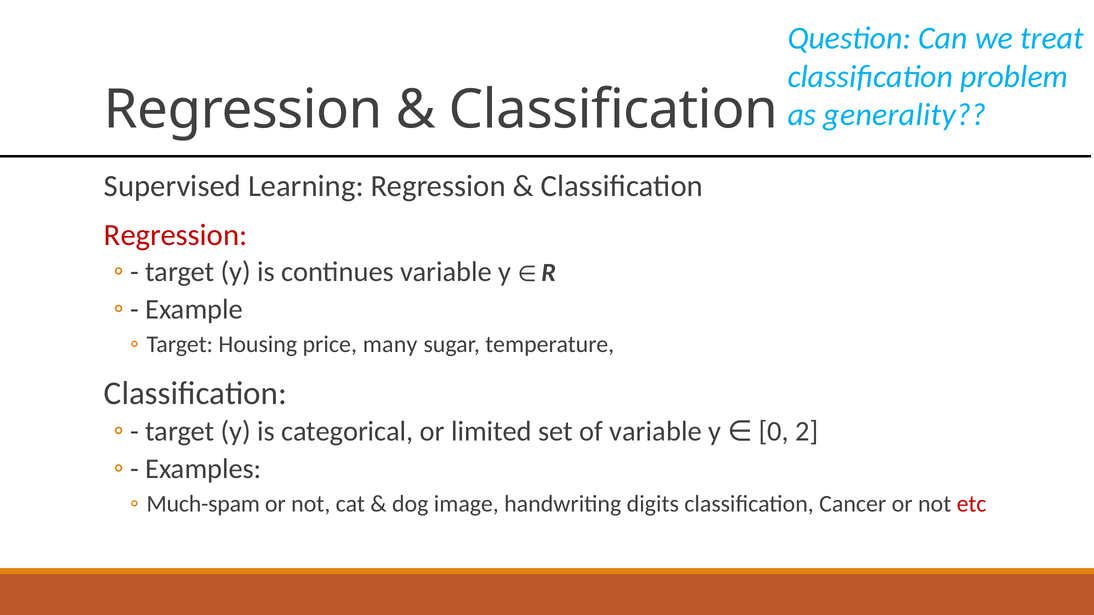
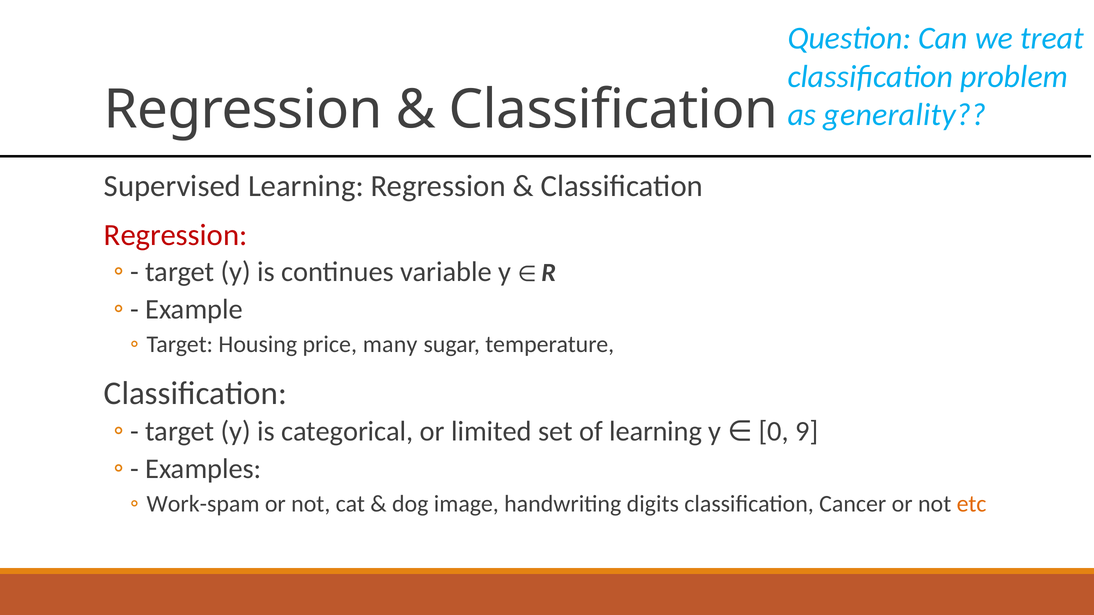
of variable: variable -> learning
2: 2 -> 9
Much-spam: Much-spam -> Work-spam
etc colour: red -> orange
